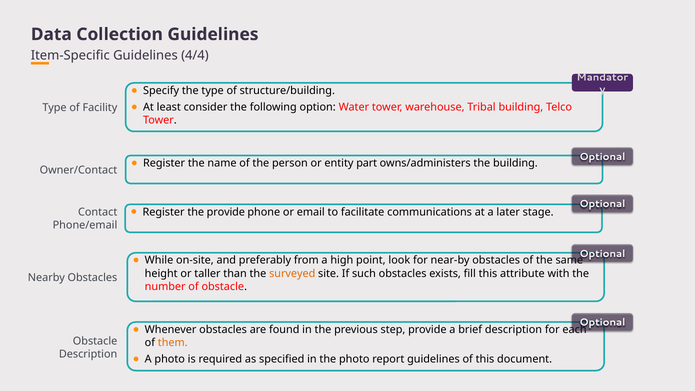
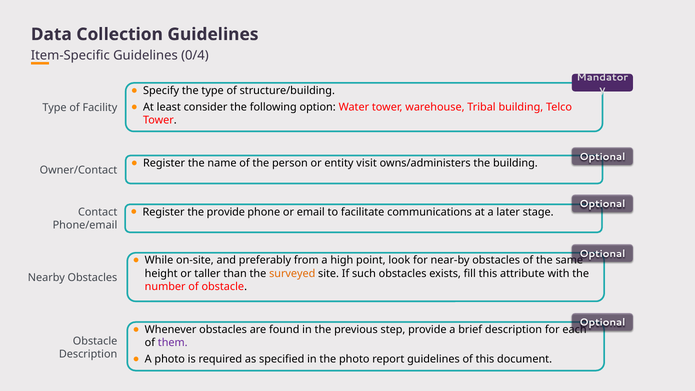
4/4: 4/4 -> 0/4
part: part -> visit
them colour: orange -> purple
